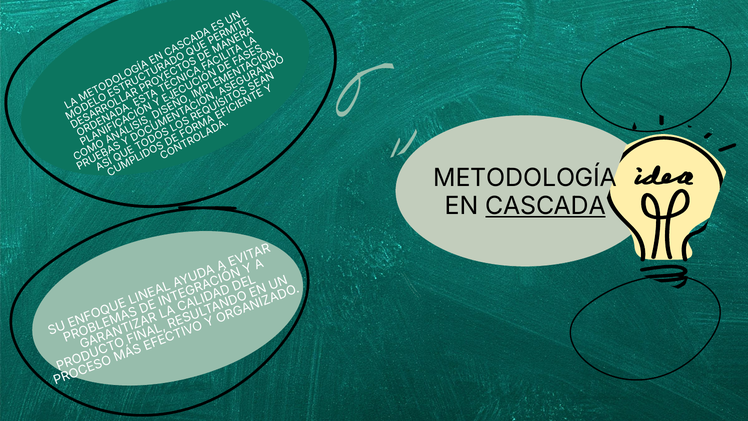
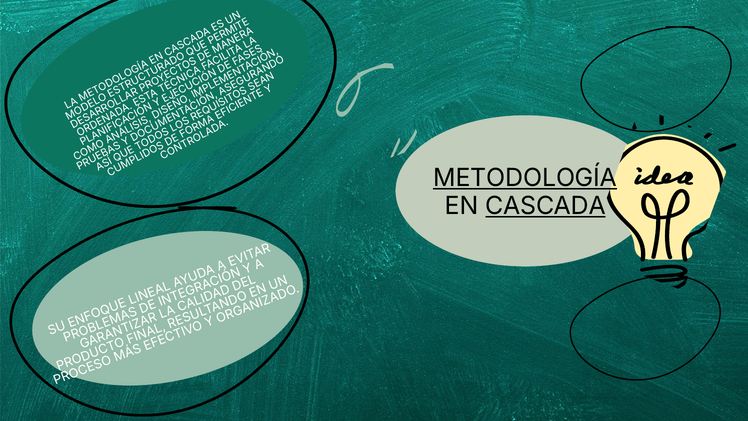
METODOLOGÍA underline: none -> present
